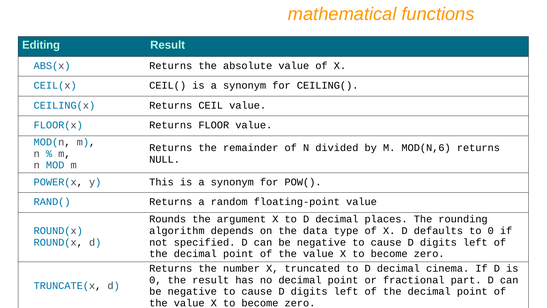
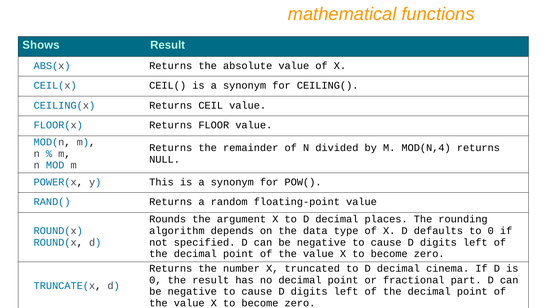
Editing: Editing -> Shows
MOD(N,6: MOD(N,6 -> MOD(N,4
